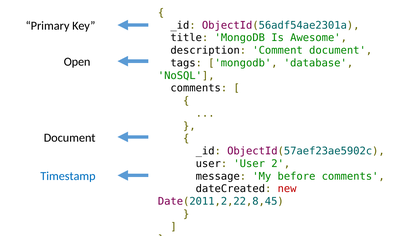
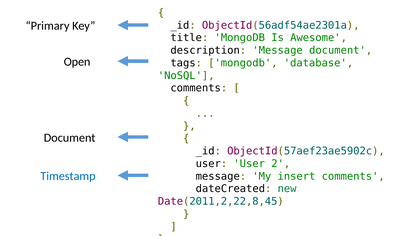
description Comment: Comment -> Message
before: before -> insert
new colour: red -> green
